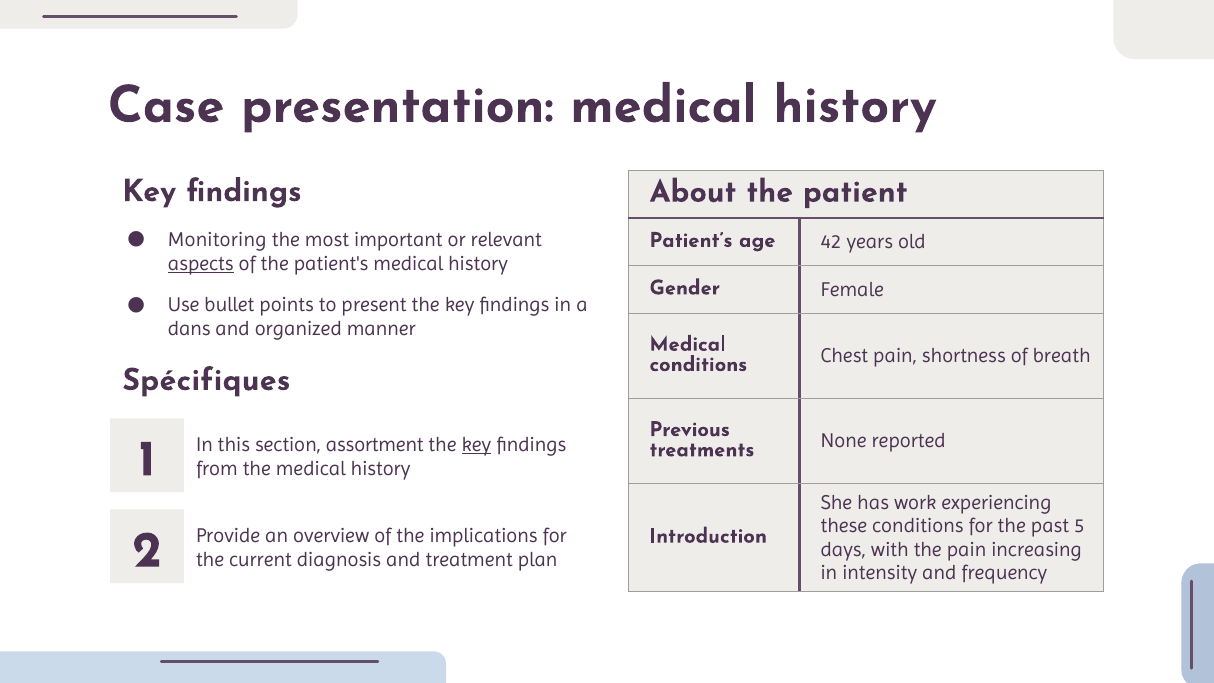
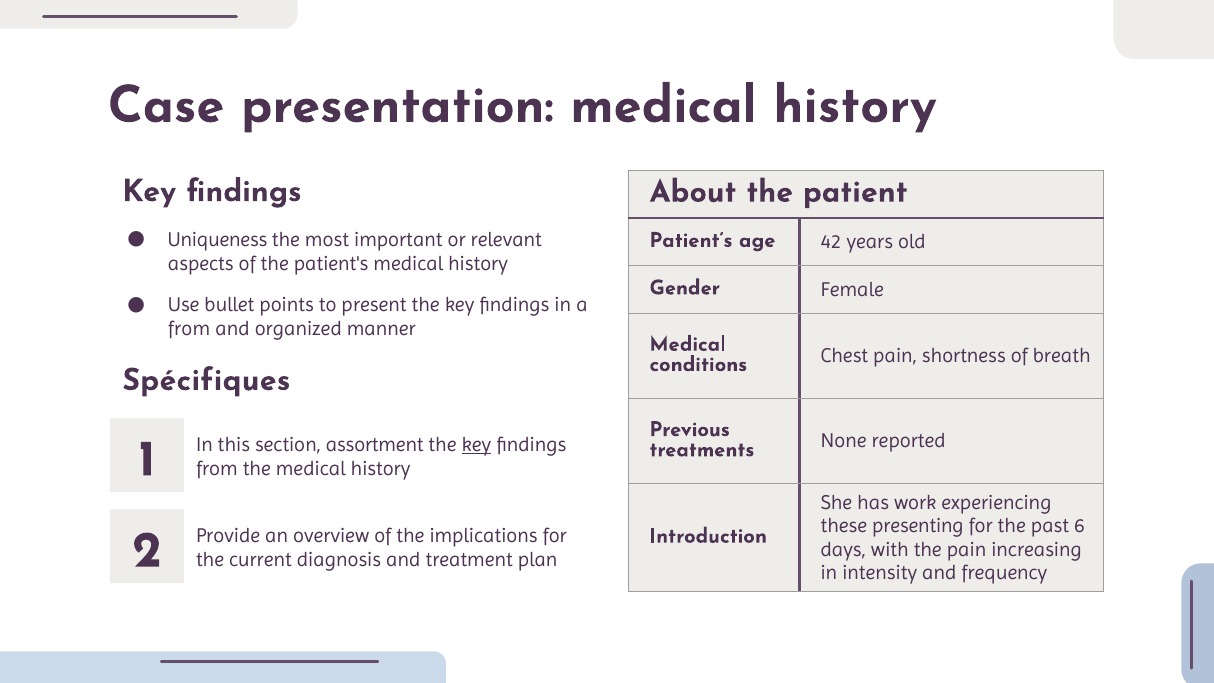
Monitoring: Monitoring -> Uniqueness
aspects underline: present -> none
dans at (189, 329): dans -> from
these conditions: conditions -> presenting
5: 5 -> 6
